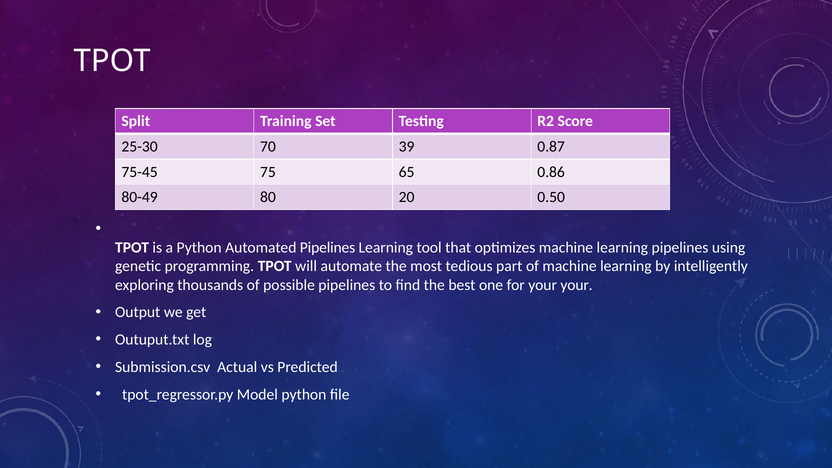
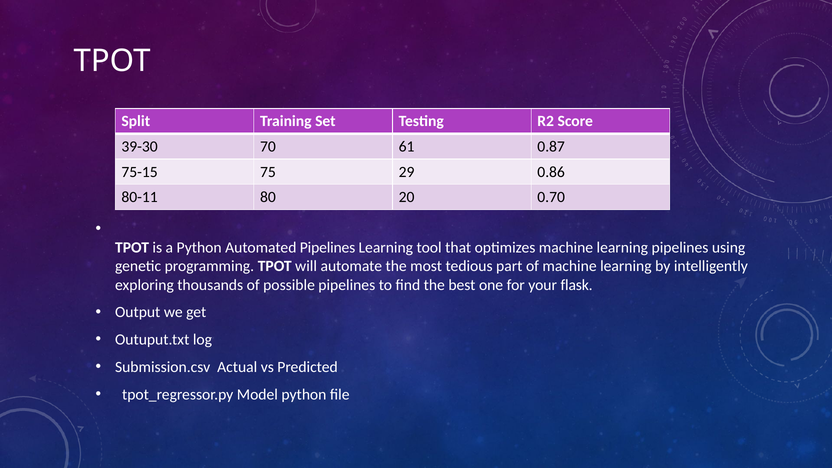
25-30: 25-30 -> 39-30
39: 39 -> 61
75-45: 75-45 -> 75-15
65: 65 -> 29
80-49: 80-49 -> 80-11
0.50: 0.50 -> 0.70
your your: your -> flask
